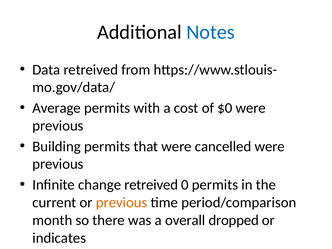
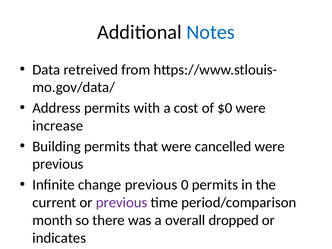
Average: Average -> Address
previous at (58, 126): previous -> increase
change retreived: retreived -> previous
previous at (122, 202) colour: orange -> purple
